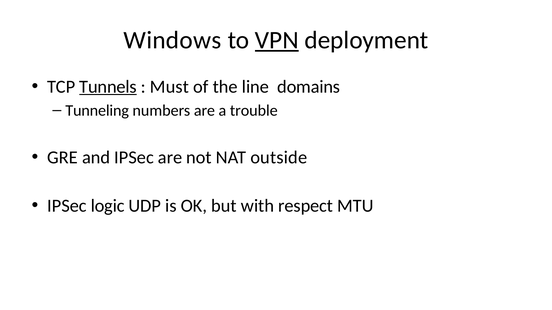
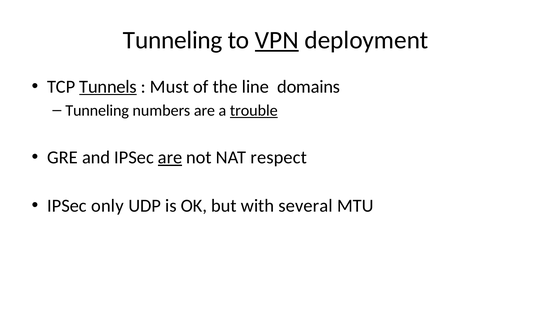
Windows at (172, 40): Windows -> Tunneling
trouble underline: none -> present
are at (170, 158) underline: none -> present
outside: outside -> respect
logic: logic -> only
respect: respect -> several
